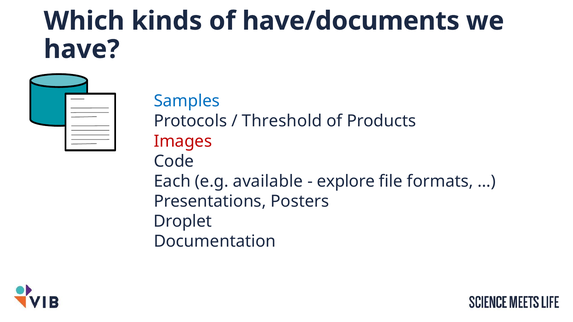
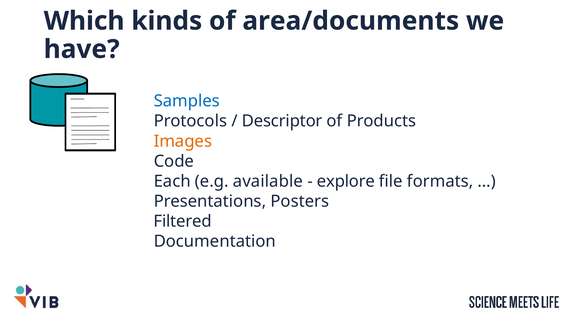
have/documents: have/documents -> area/documents
Threshold: Threshold -> Descriptor
Images colour: red -> orange
Droplet: Droplet -> Filtered
